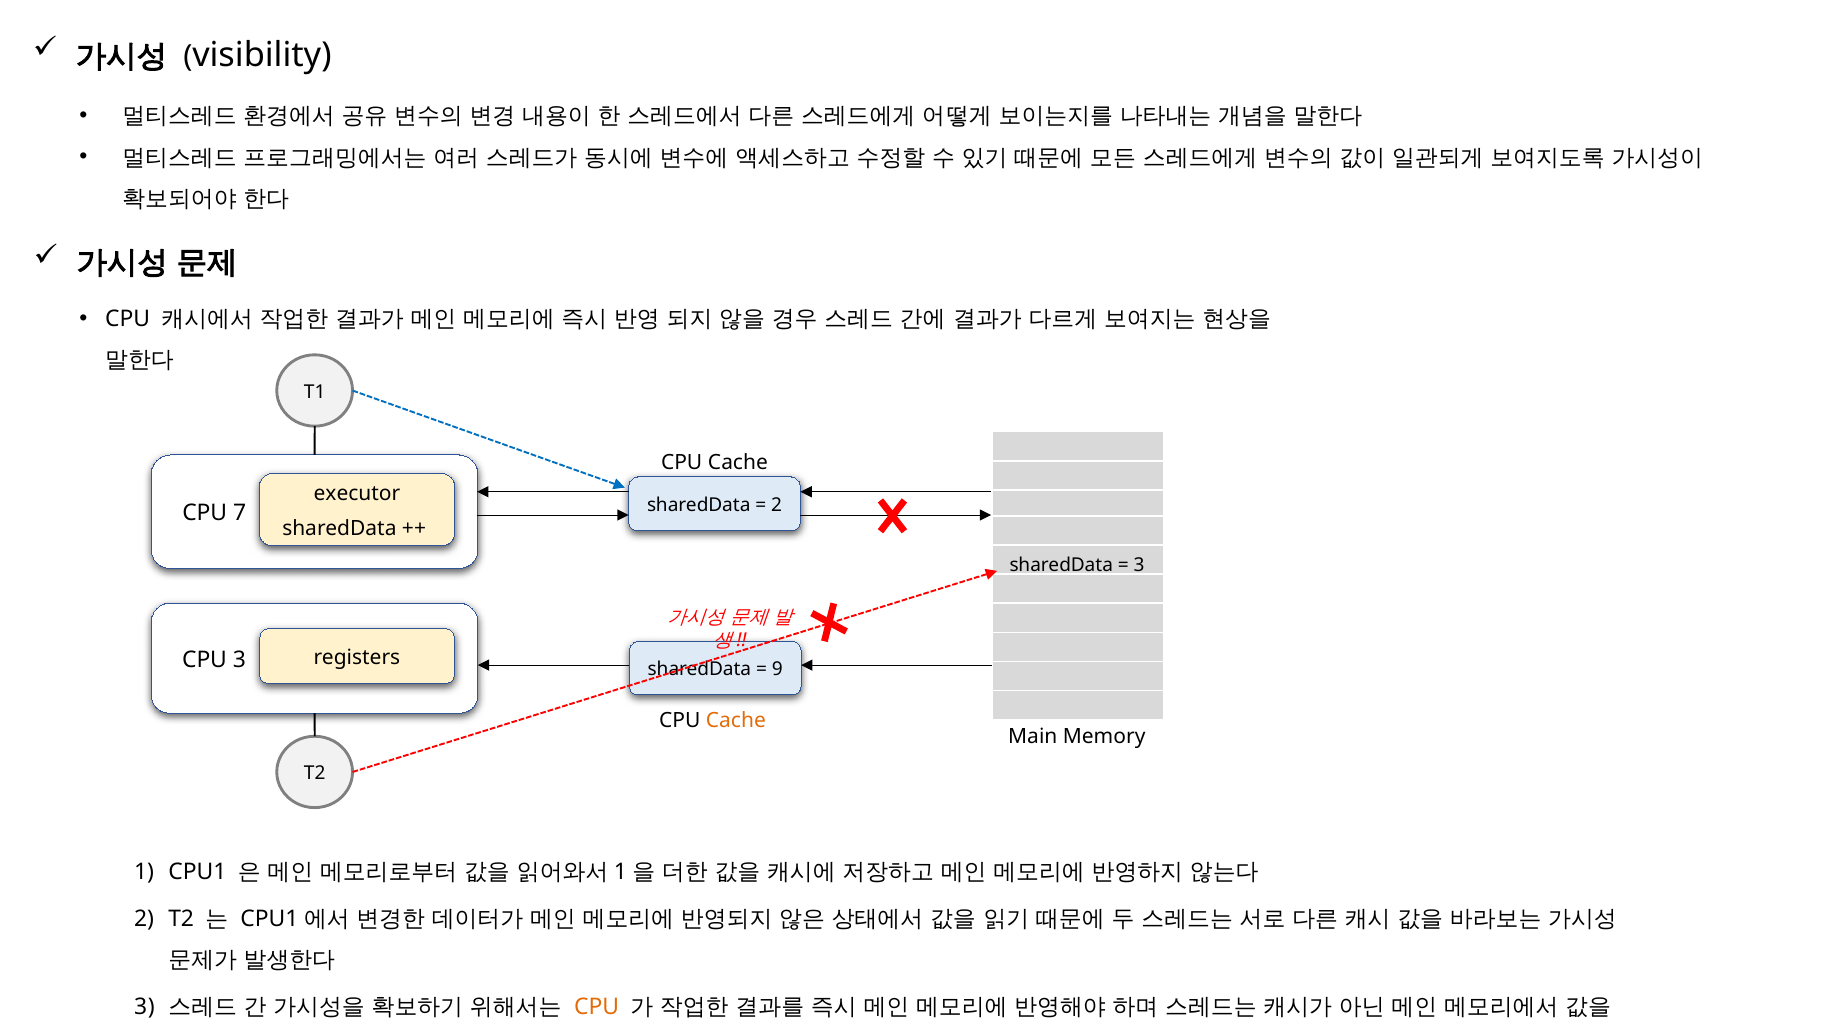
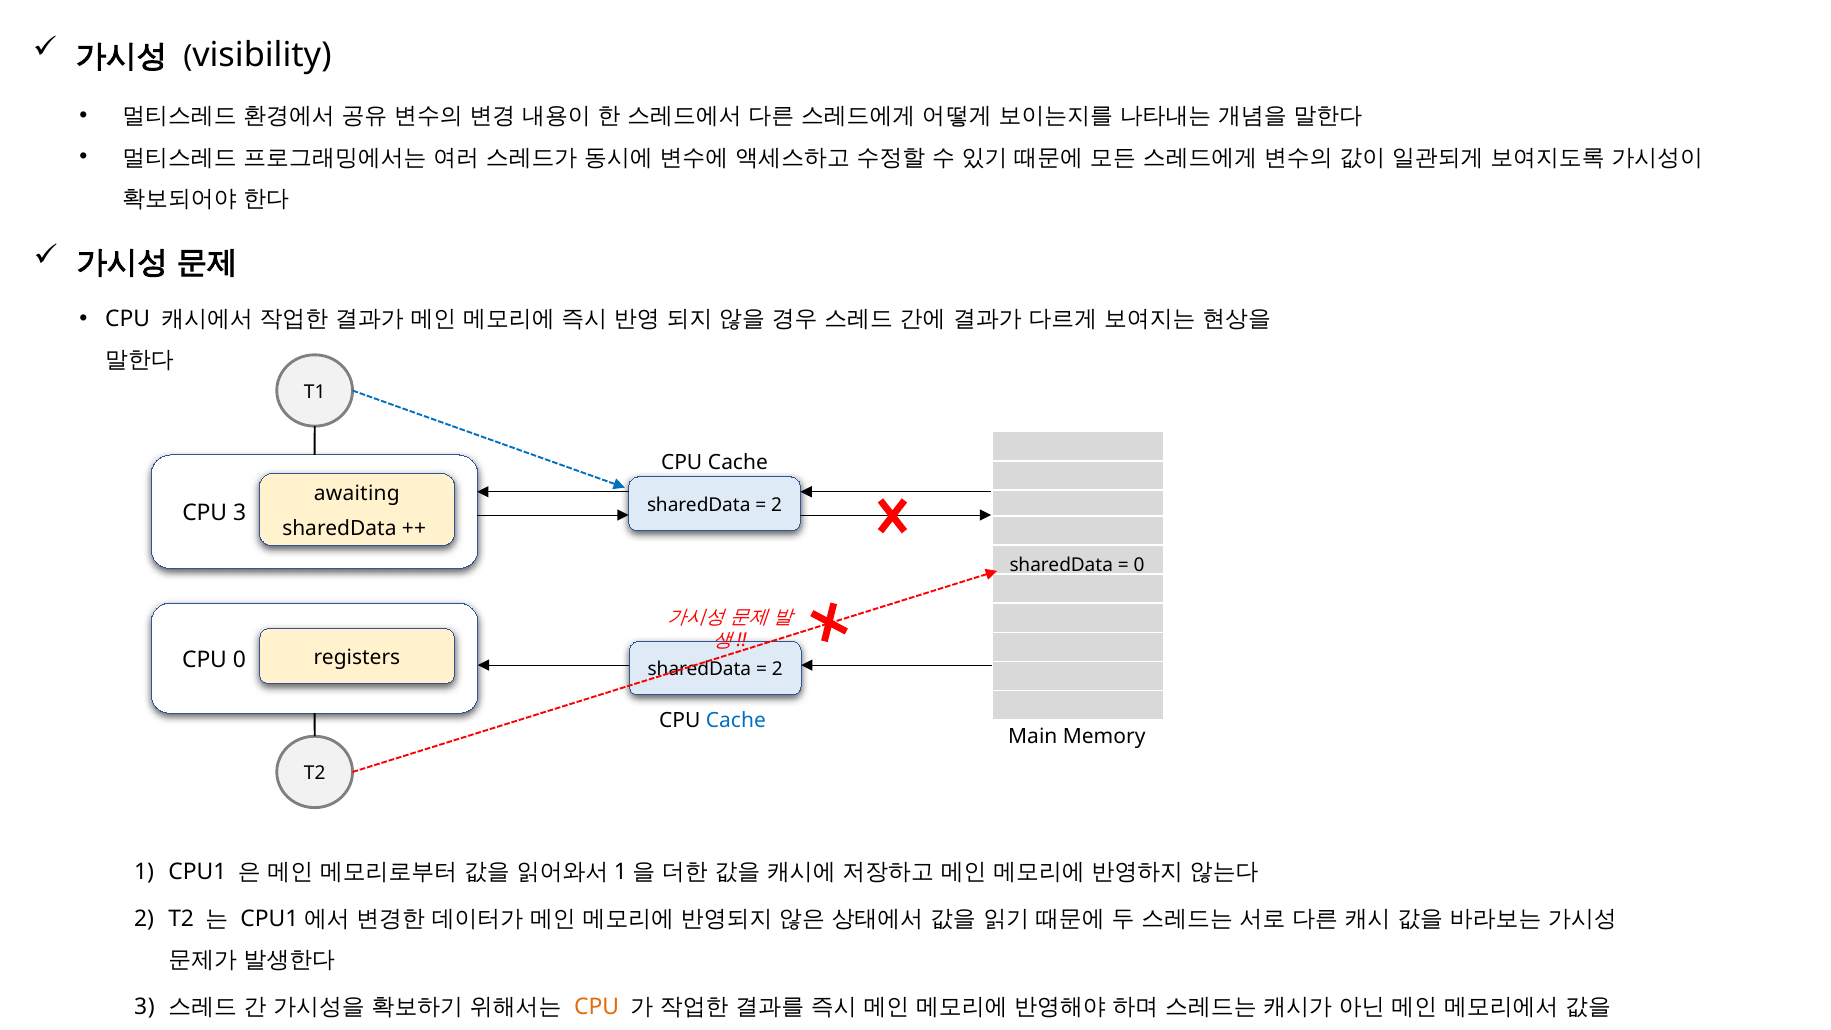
executor: executor -> awaiting
CPU 7: 7 -> 3
3 at (1139, 565): 3 -> 0
CPU 3: 3 -> 0
9 at (777, 669): 9 -> 2
Cache at (736, 720) colour: orange -> blue
